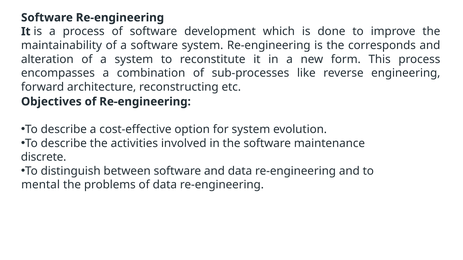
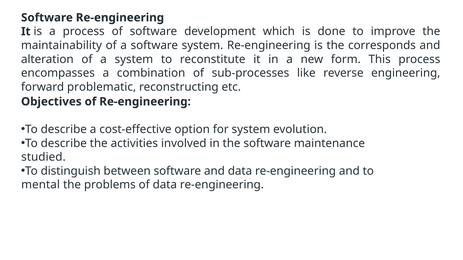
architecture: architecture -> problematic
discrete: discrete -> studied
